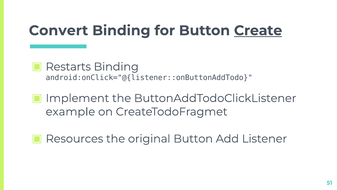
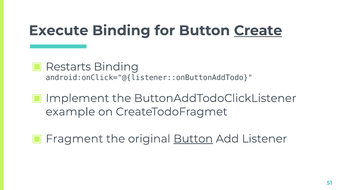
Convert: Convert -> Execute
Resources: Resources -> Fragment
Button at (193, 138) underline: none -> present
